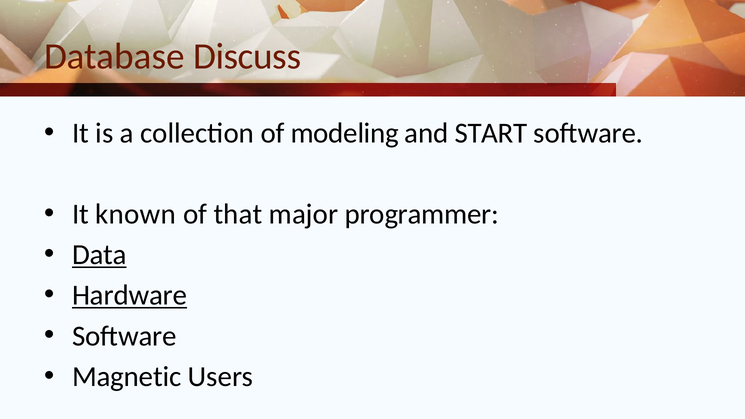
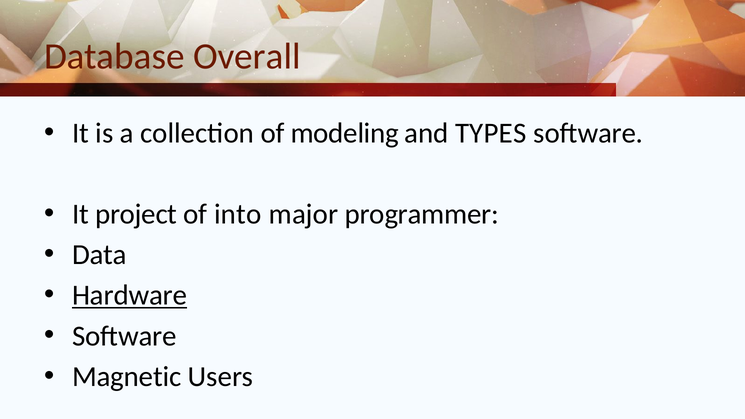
Discuss: Discuss -> Overall
START: START -> TYPES
known: known -> project
that: that -> into
Data underline: present -> none
